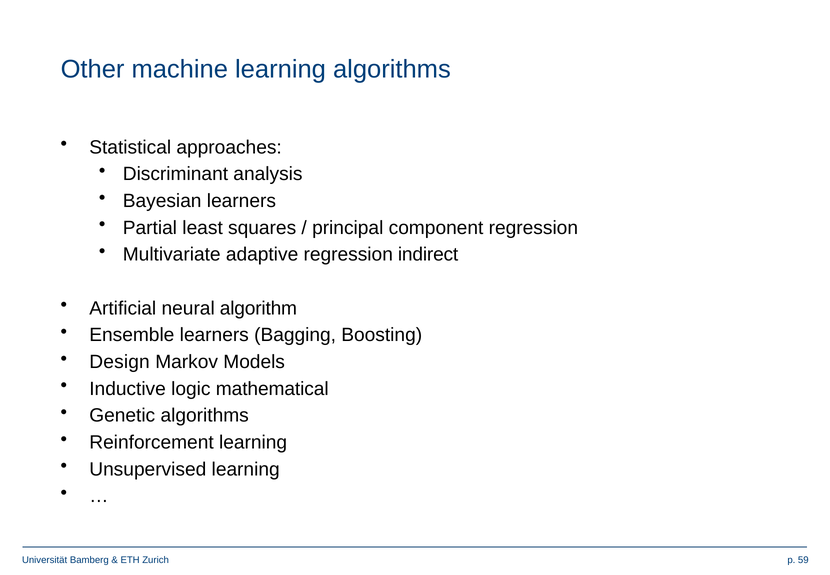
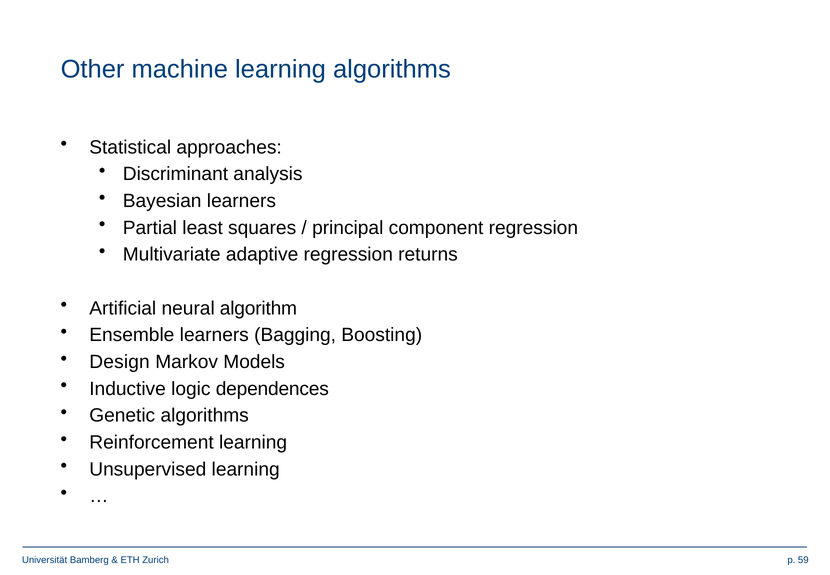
indirect: indirect -> returns
mathematical: mathematical -> dependences
